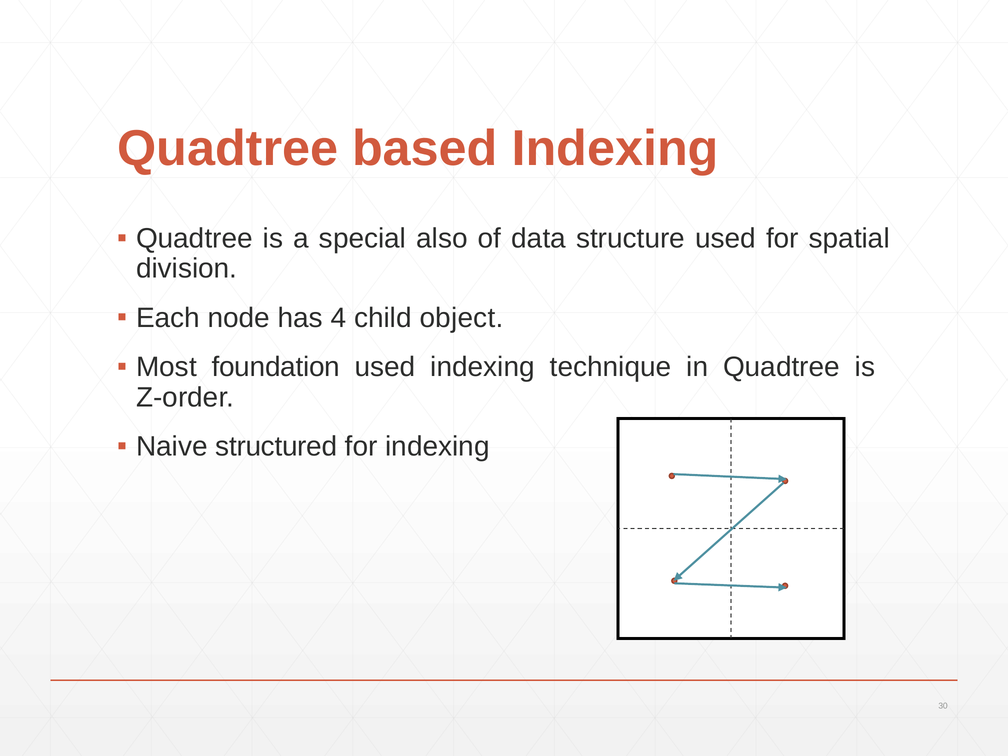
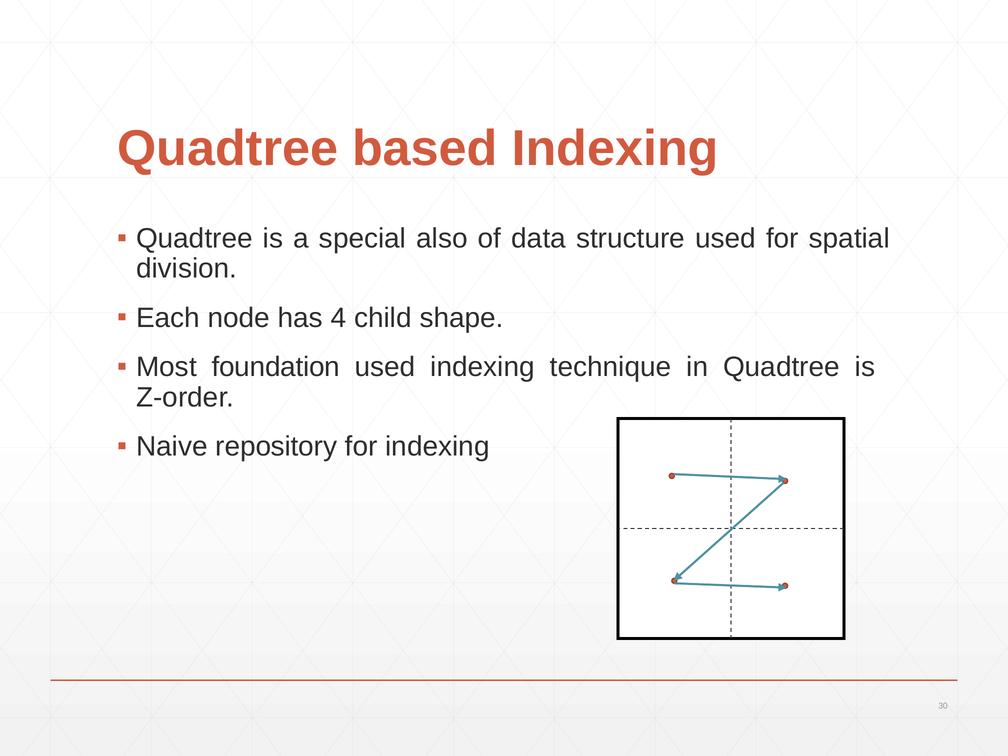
object: object -> shape
structured: structured -> repository
